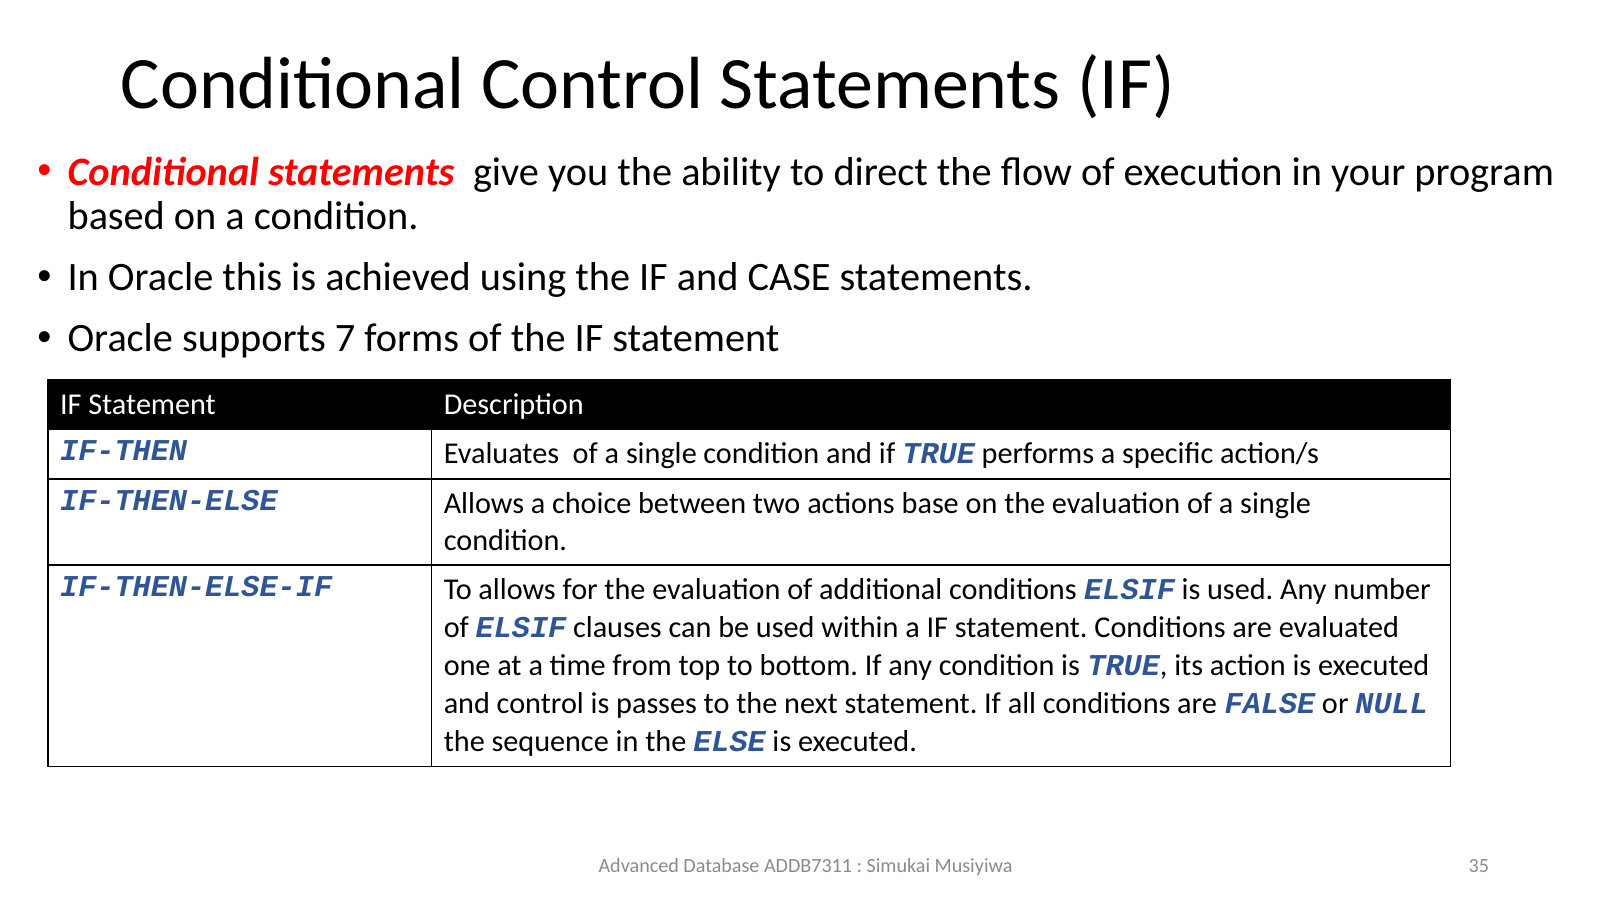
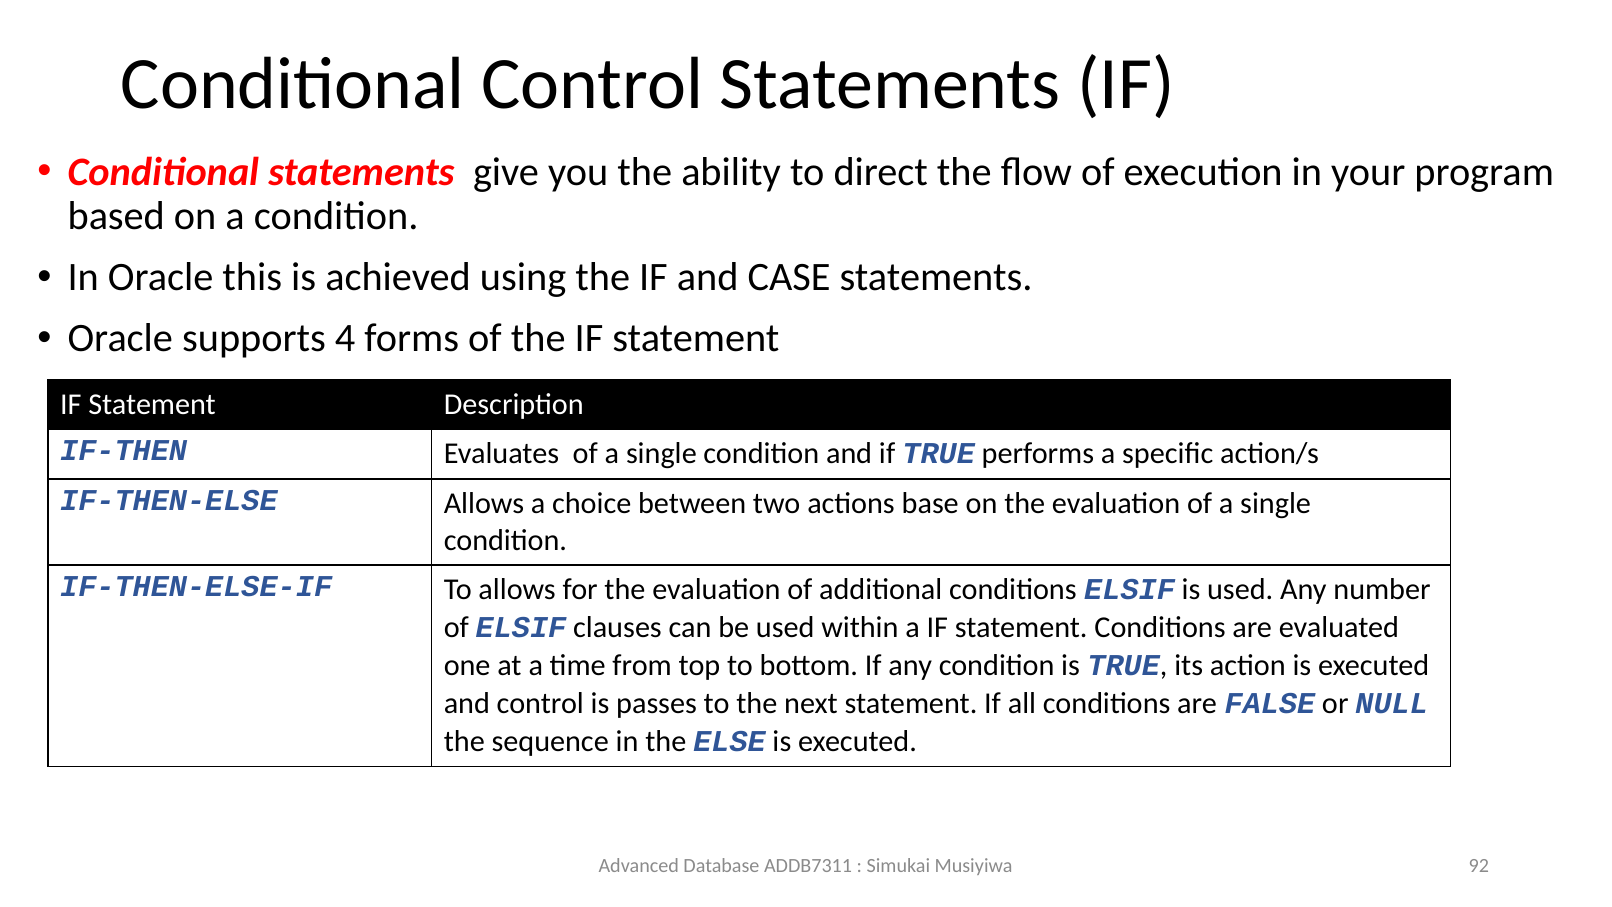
7: 7 -> 4
35: 35 -> 92
